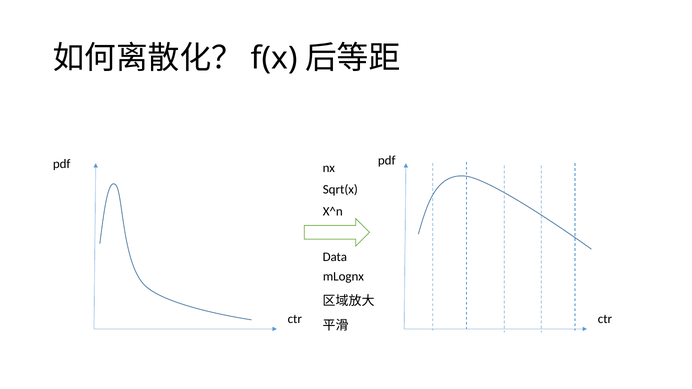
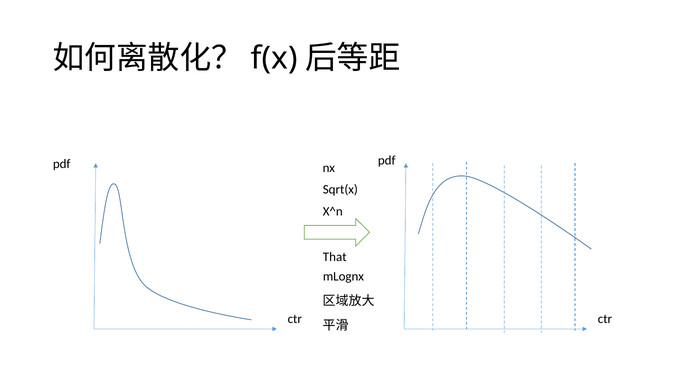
Data: Data -> That
